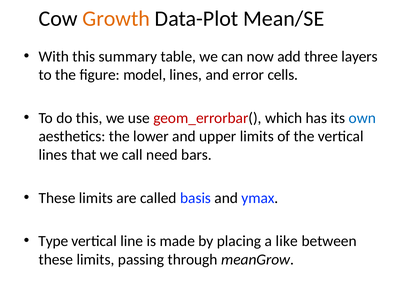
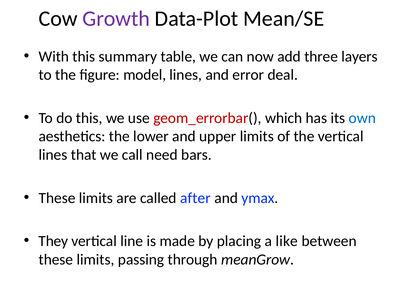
Growth colour: orange -> purple
cells: cells -> deal
basis: basis -> after
Type: Type -> They
